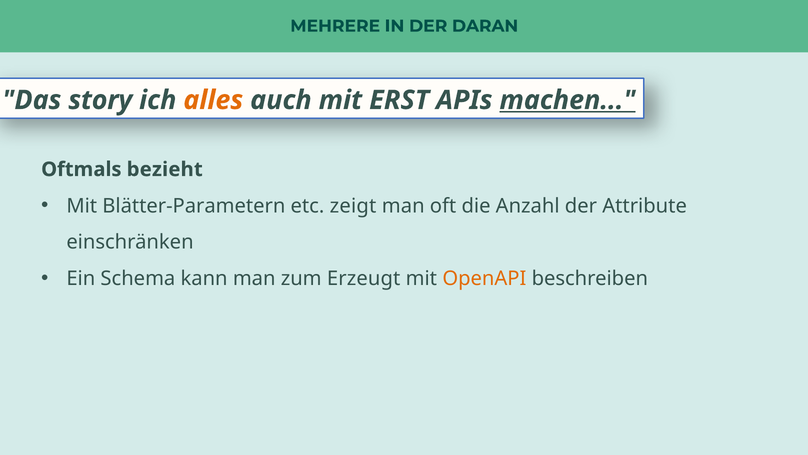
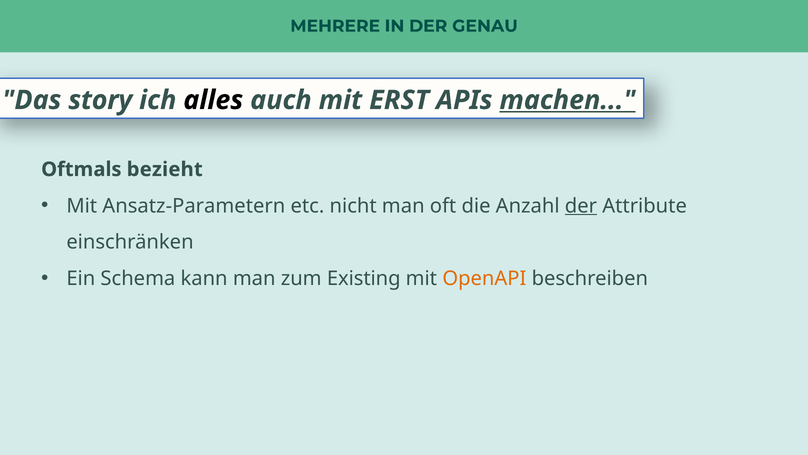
DARAN: DARAN -> GENAU
alles colour: orange -> black
Blätter-Parametern: Blätter-Parametern -> Ansatz-Parametern
zeigt: zeigt -> nicht
der at (581, 206) underline: none -> present
Erzeugt: Erzeugt -> Existing
